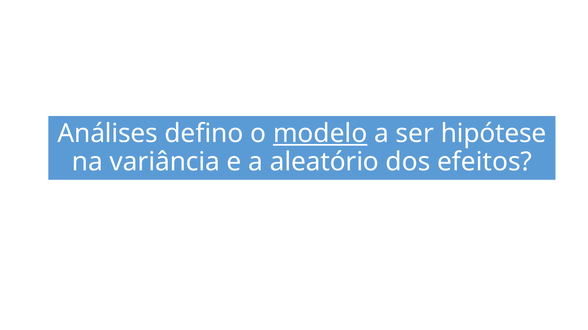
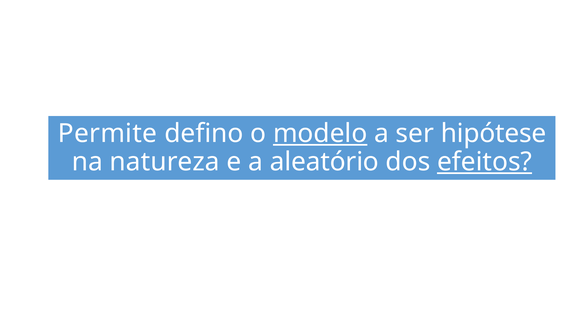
Análises: Análises -> Permite
variância: variância -> natureza
efeitos underline: none -> present
